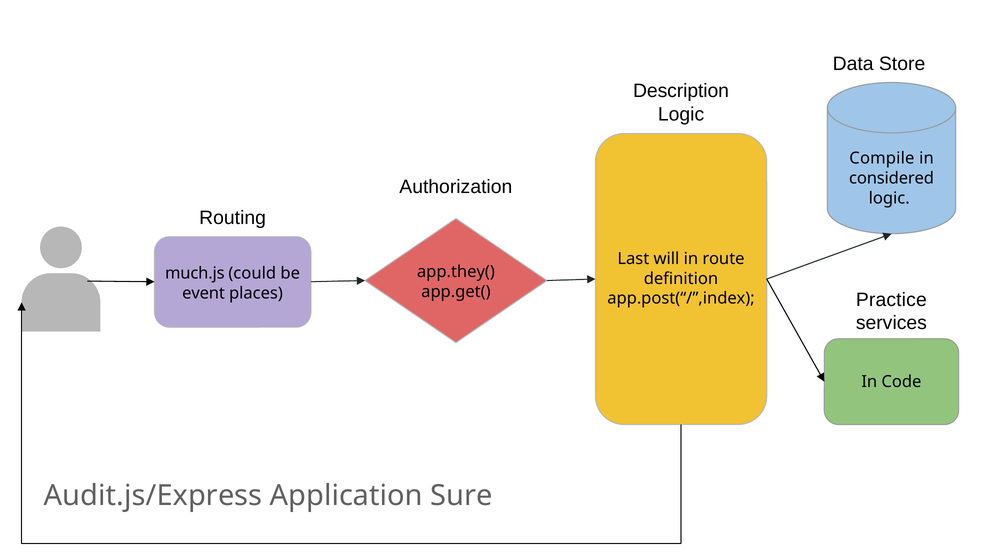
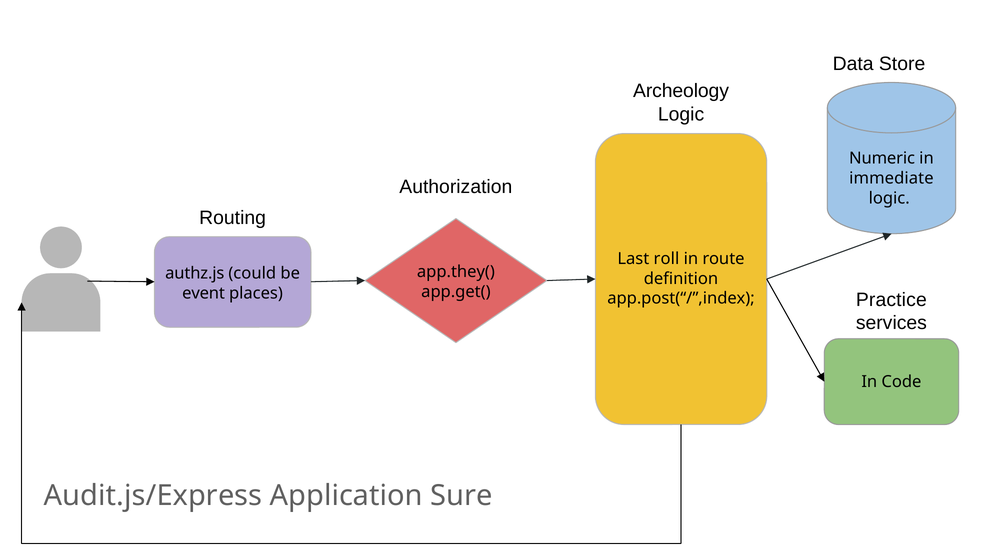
Description: Description -> Archeology
Compile: Compile -> Numeric
considered: considered -> immediate
will: will -> roll
much.js: much.js -> authz.js
